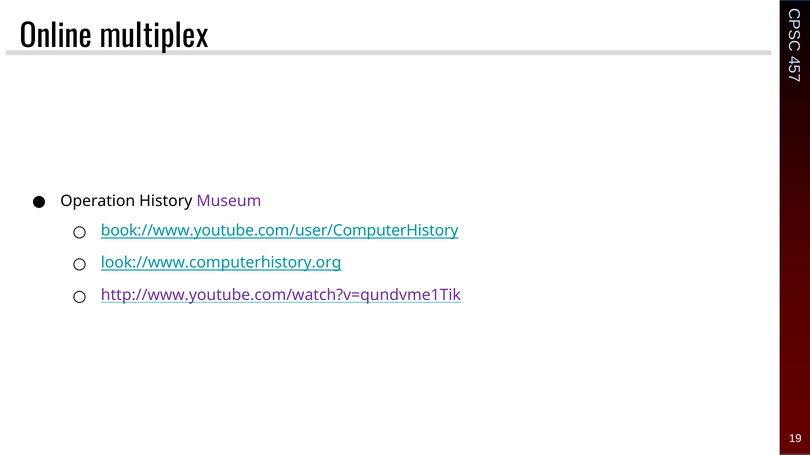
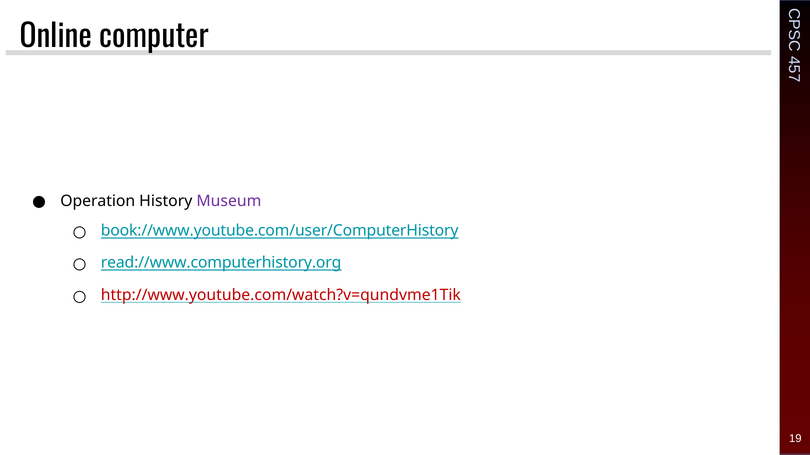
multiplex: multiplex -> computer
look://www.computerhistory.org: look://www.computerhistory.org -> read://www.computerhistory.org
http://www.youtube.com/watch?v=qundvme1Tik colour: purple -> red
